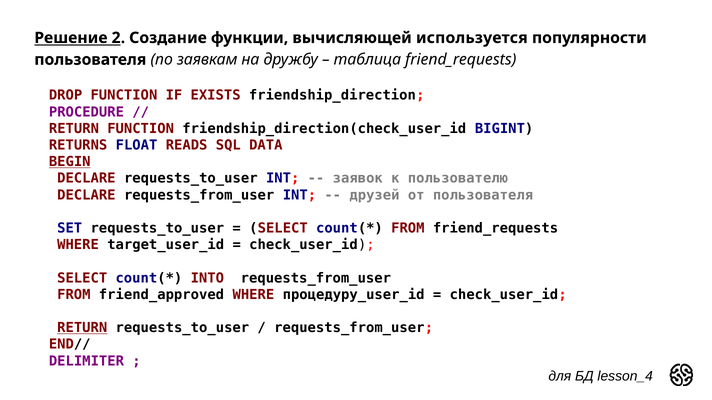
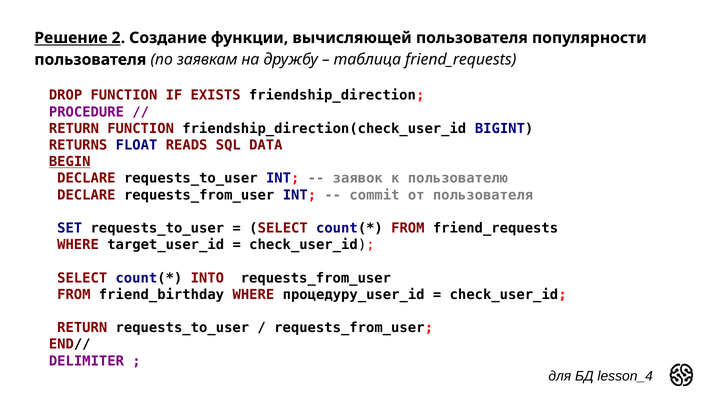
вычисляющей используется: используется -> пользователя
друзей: друзей -> commit
friend_approved: friend_approved -> friend_birthday
RETURN at (82, 328) underline: present -> none
